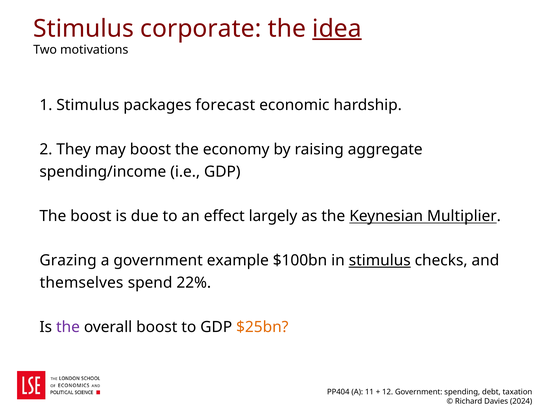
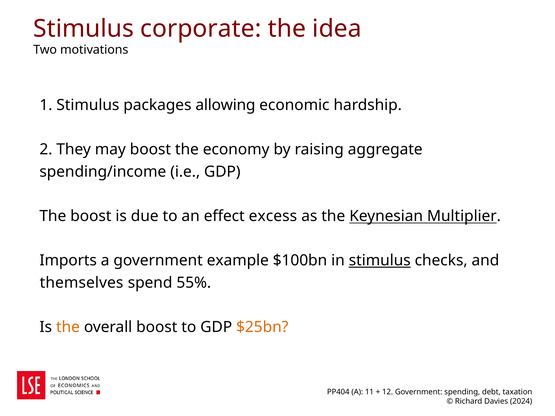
idea underline: present -> none
forecast: forecast -> allowing
largely: largely -> excess
Grazing: Grazing -> Imports
22%: 22% -> 55%
the at (68, 327) colour: purple -> orange
